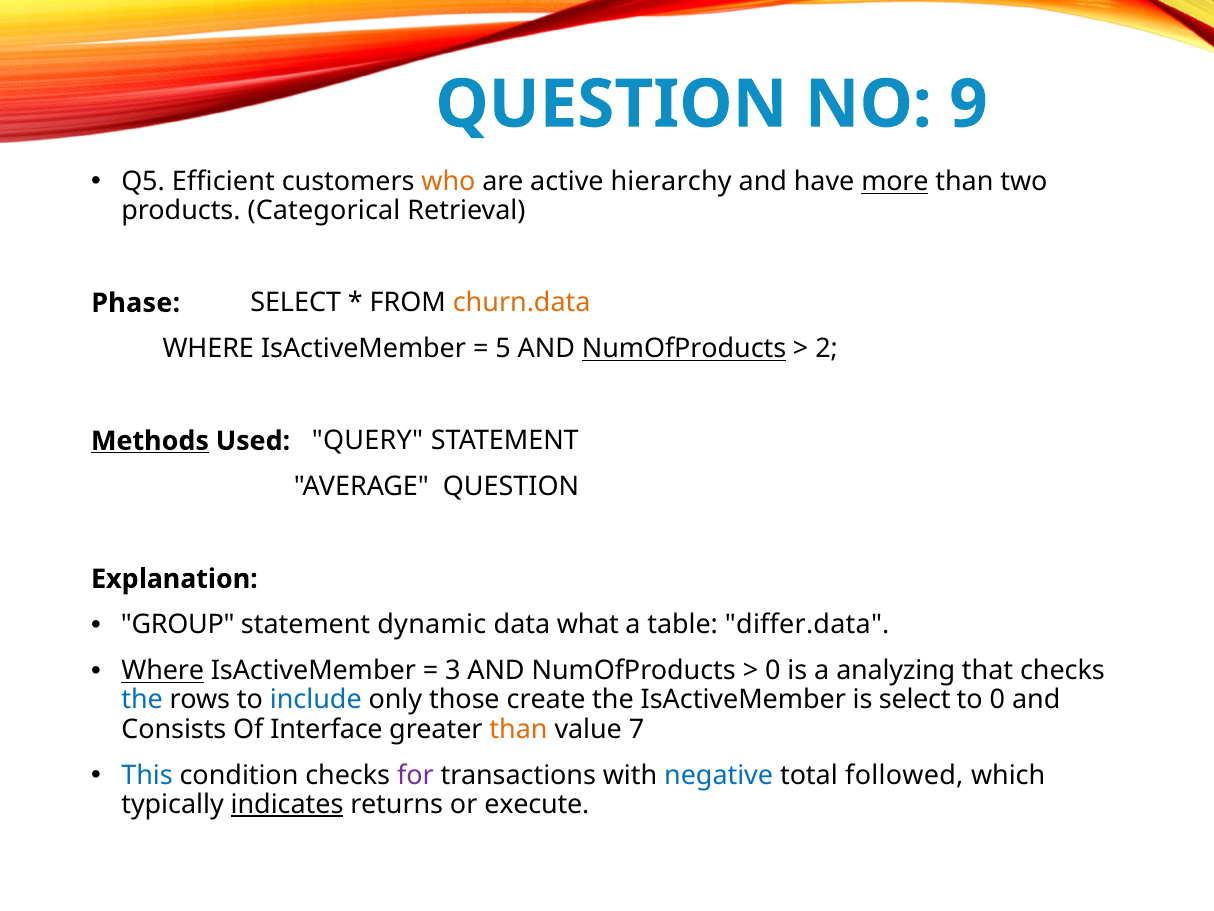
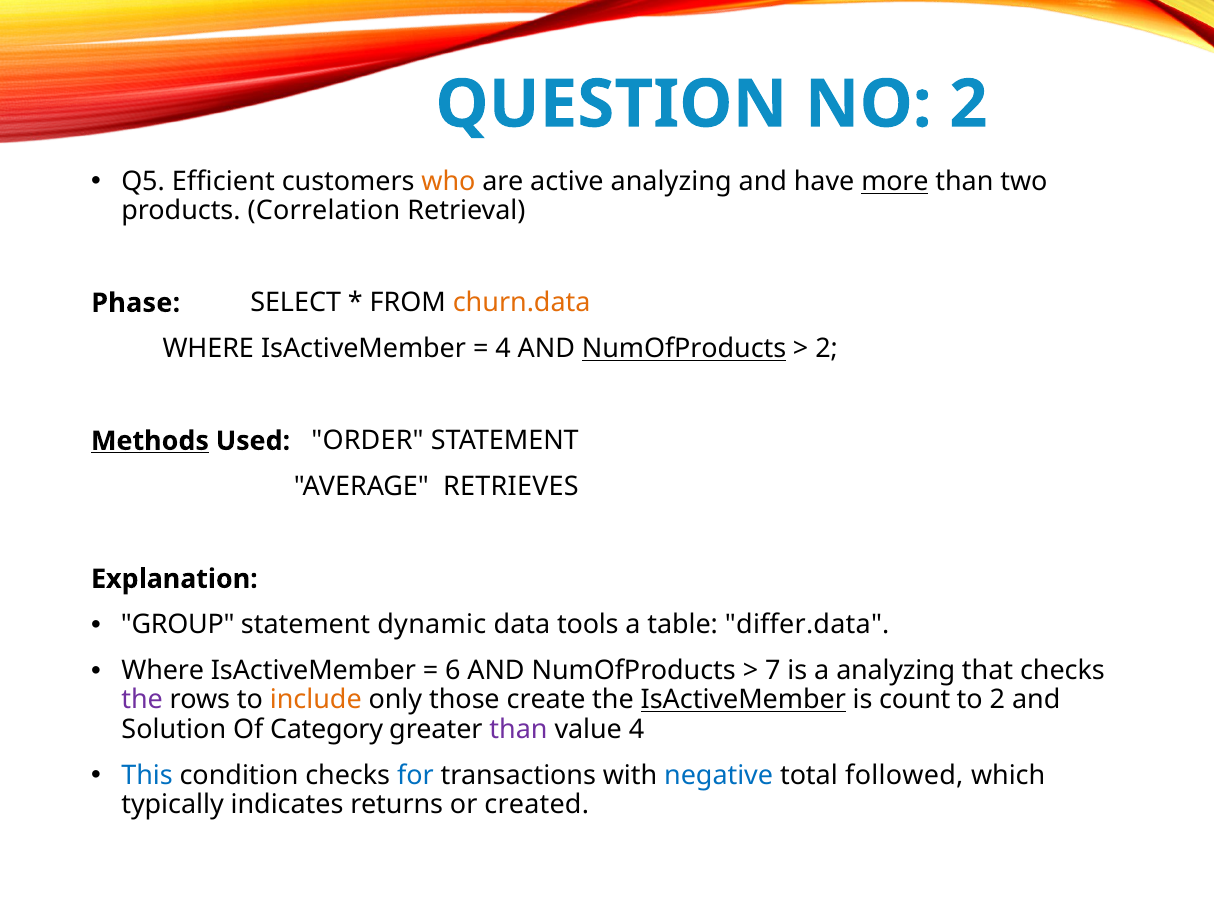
NO 9: 9 -> 2
active hierarchy: hierarchy -> analyzing
Categorical: Categorical -> Correlation
5 at (503, 349): 5 -> 4
QUERY: QUERY -> ORDER
AVERAGE QUESTION: QUESTION -> RETRIEVES
what: what -> tools
Where at (163, 671) underline: present -> none
3: 3 -> 6
0 at (773, 671): 0 -> 7
the at (142, 700) colour: blue -> purple
include colour: blue -> orange
IsActiveMember at (743, 700) underline: none -> present
is select: select -> count
to 0: 0 -> 2
Consists: Consists -> Solution
Interface: Interface -> Category
than at (519, 729) colour: orange -> purple
value 7: 7 -> 4
for colour: purple -> blue
indicates underline: present -> none
execute: execute -> created
